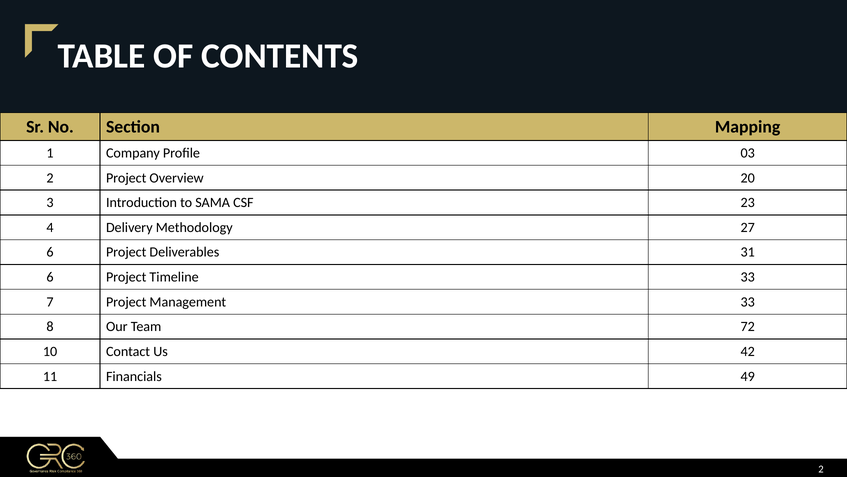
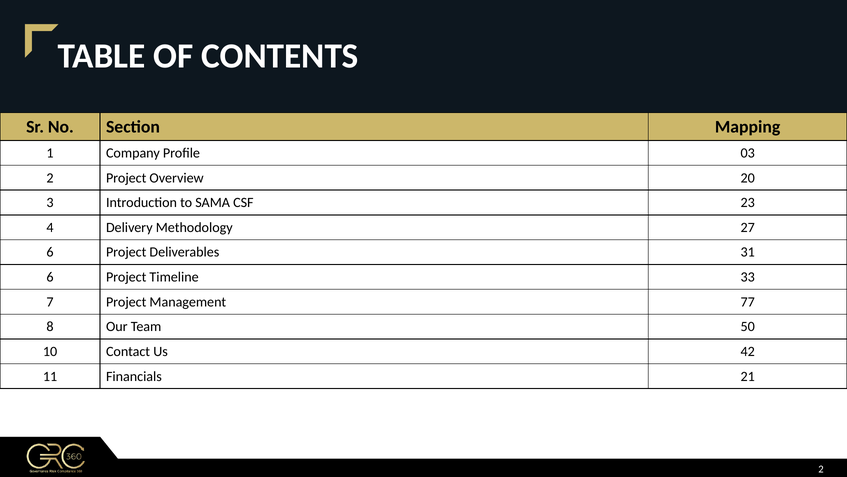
Management 33: 33 -> 77
72: 72 -> 50
49: 49 -> 21
